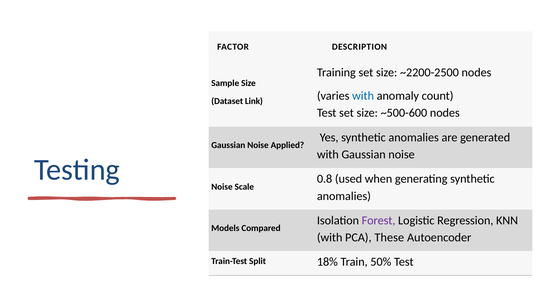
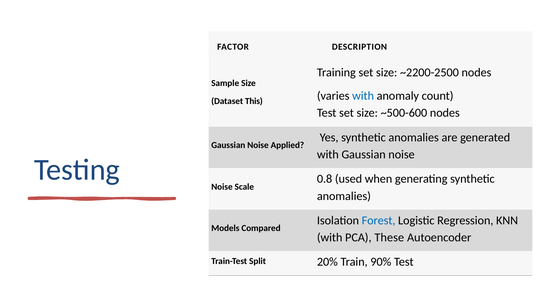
Link: Link -> This
Forest colour: purple -> blue
18%: 18% -> 20%
50%: 50% -> 90%
